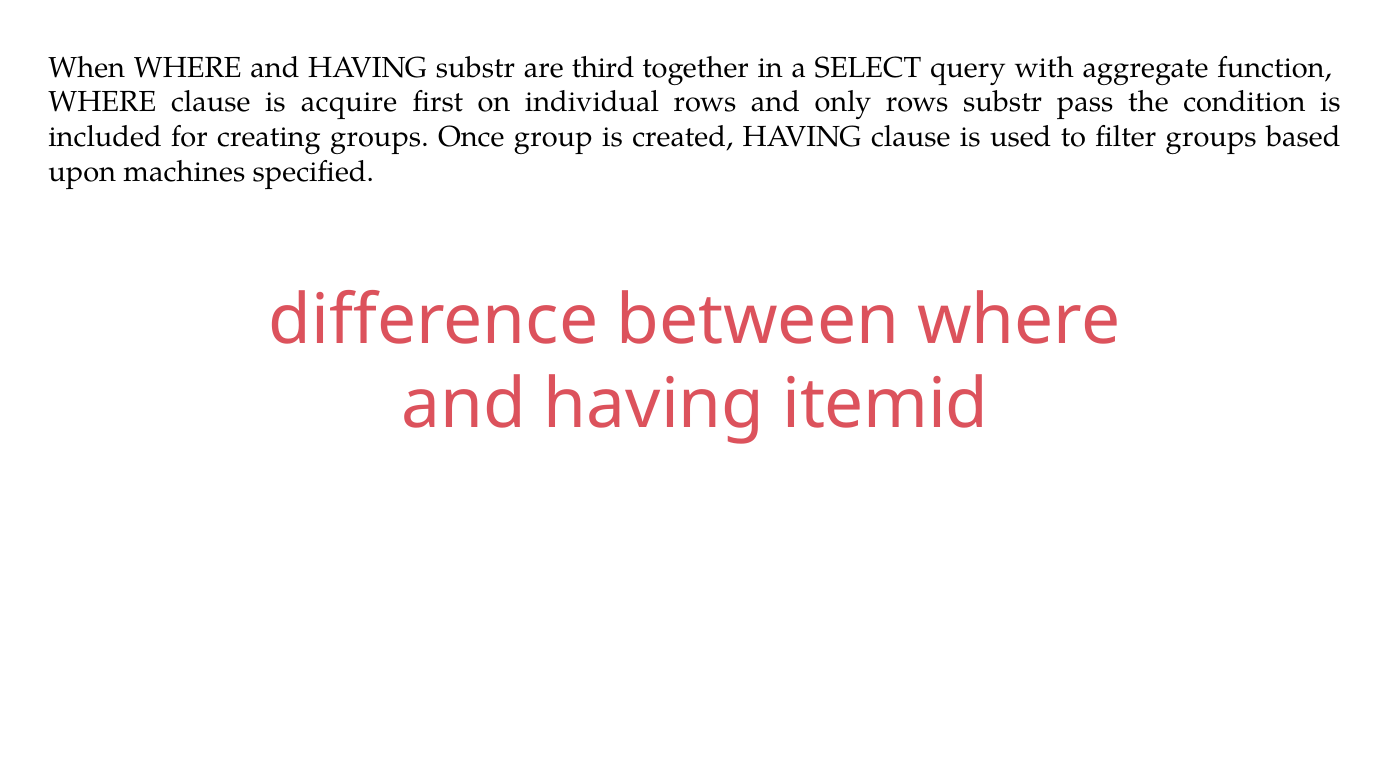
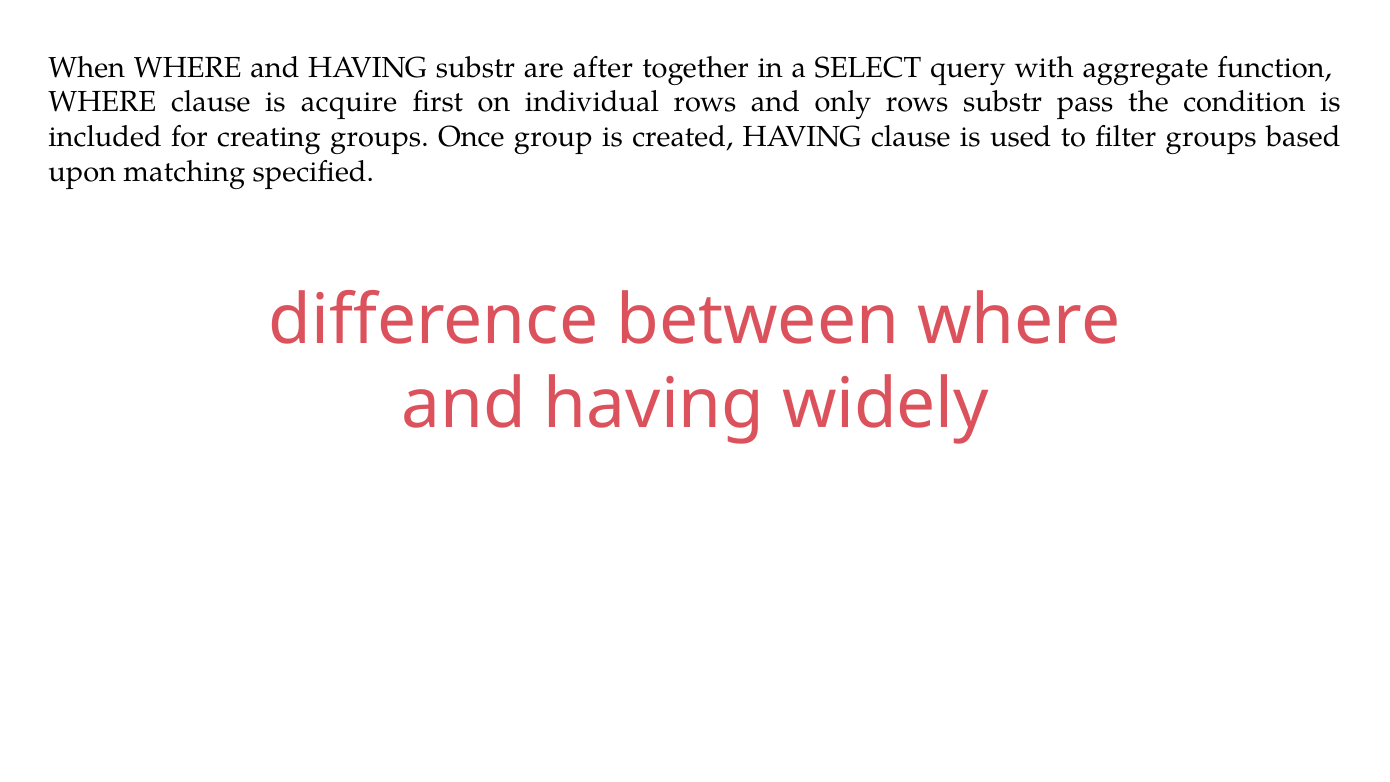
third: third -> after
machines: machines -> matching
itemid: itemid -> widely
